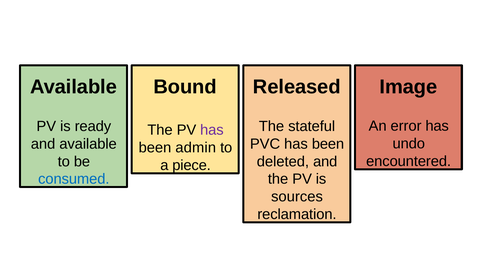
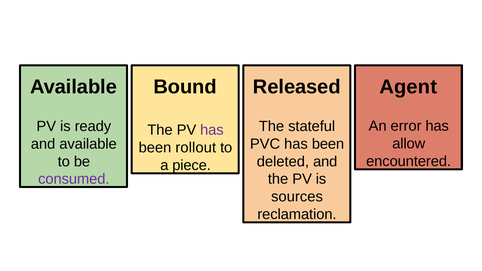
Image: Image -> Agent
undo: undo -> allow
admin: admin -> rollout
consumed colour: blue -> purple
